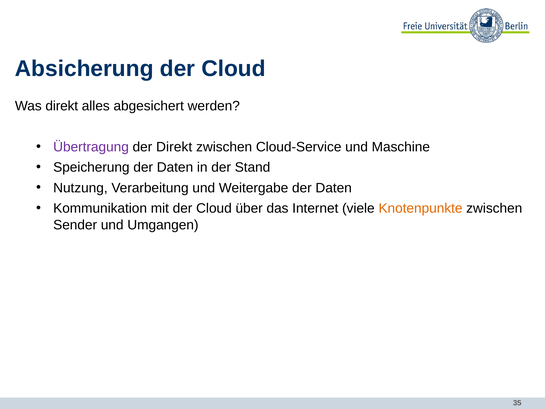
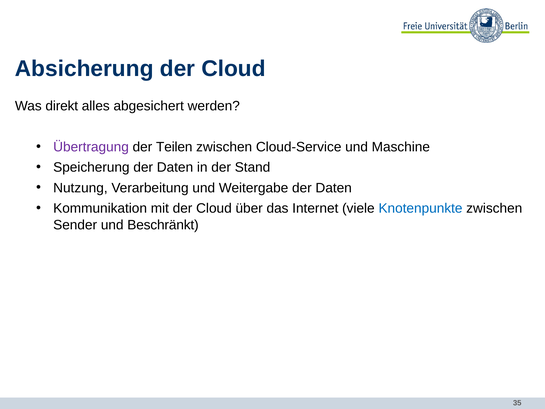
der Direkt: Direkt -> Teilen
Knotenpunkte colour: orange -> blue
Umgangen: Umgangen -> Beschränkt
